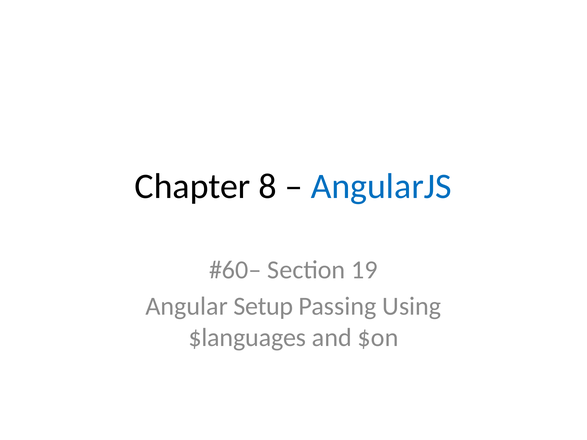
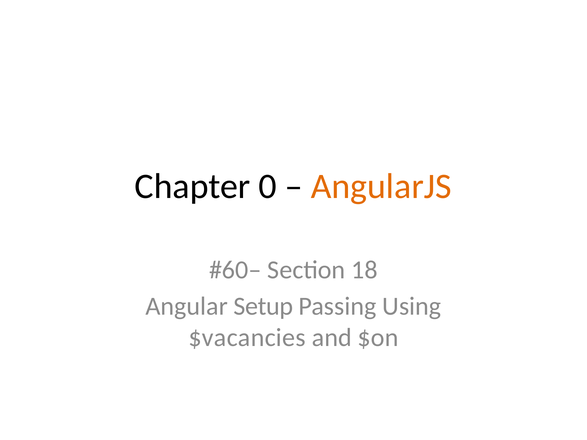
8: 8 -> 0
AngularJS colour: blue -> orange
19: 19 -> 18
$languages: $languages -> $vacancies
